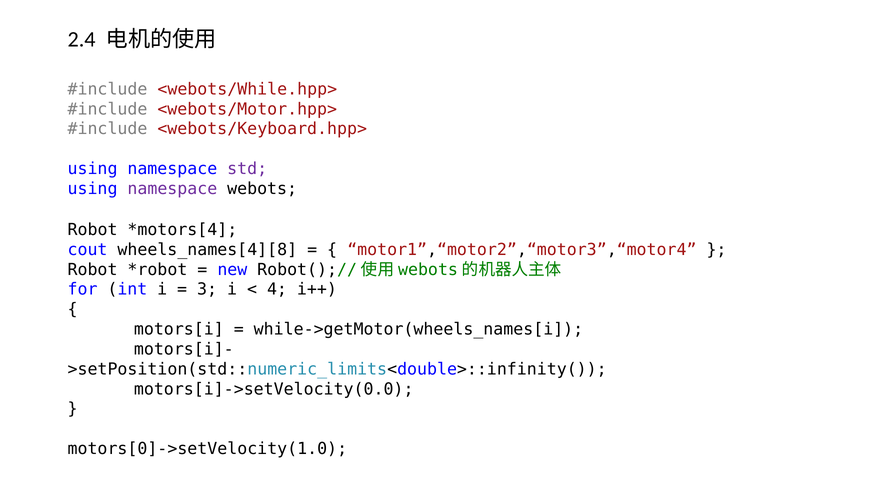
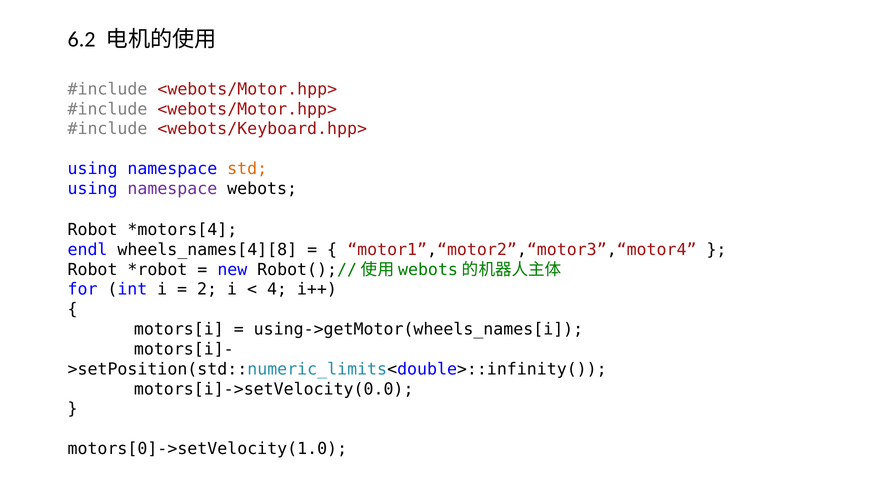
2.4: 2.4 -> 6.2
<webots/While.hpp> at (247, 89): <webots/While.hpp> -> <webots/Motor.hpp>
std colour: purple -> orange
cout: cout -> endl
3: 3 -> 2
while->getMotor(wheels_names[i: while->getMotor(wheels_names[i -> using->getMotor(wheels_names[i
